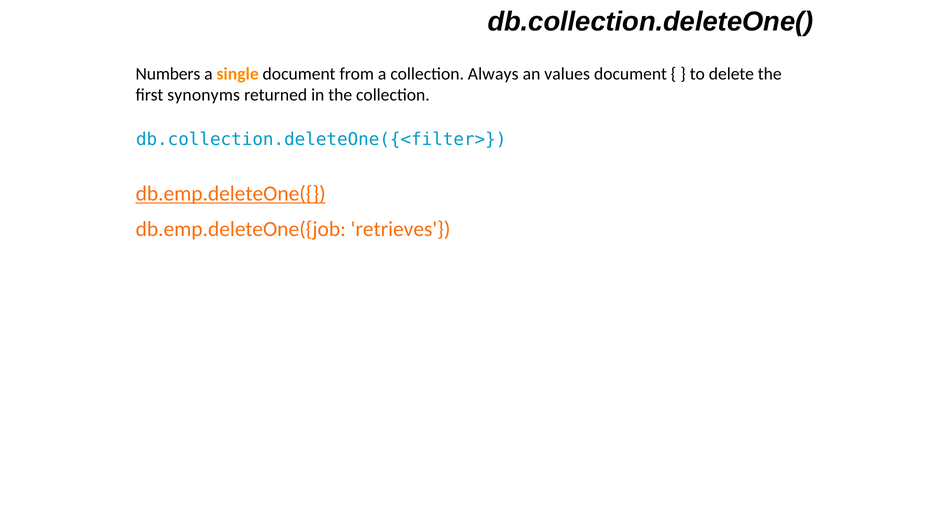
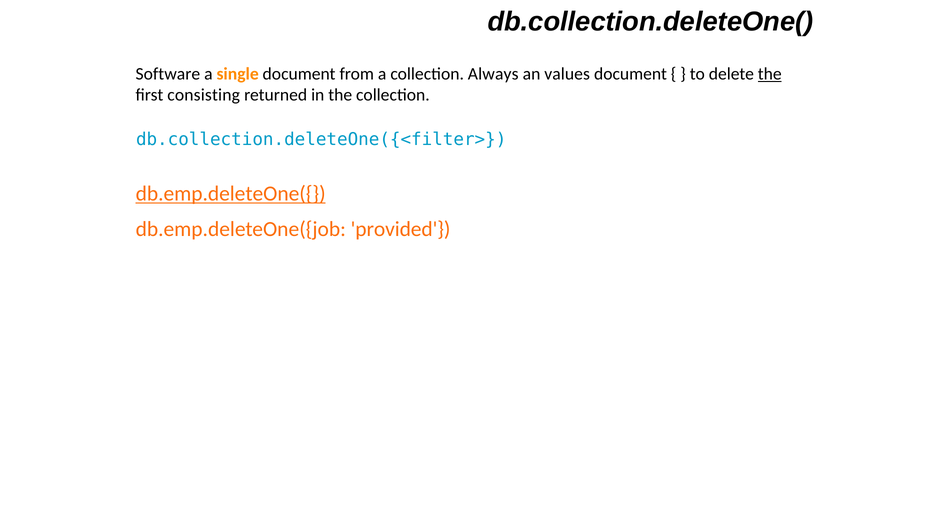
Numbers: Numbers -> Software
the at (770, 74) underline: none -> present
synonyms: synonyms -> consisting
retrieves: retrieves -> provided
